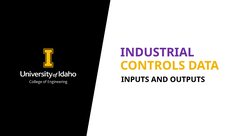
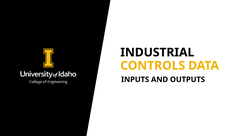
INDUSTRIAL colour: purple -> black
